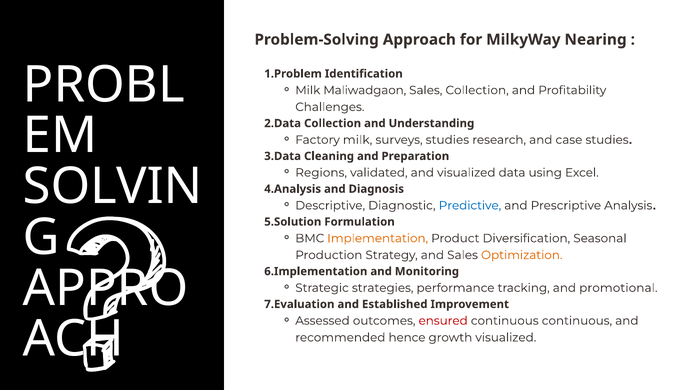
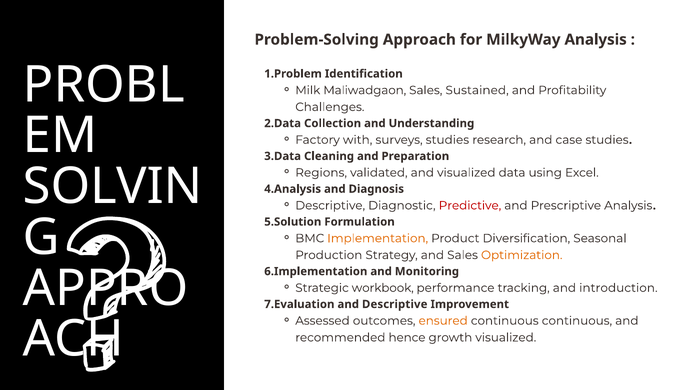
MilkyWay Nearing: Nearing -> Analysis
Sales Collection: Collection -> Sustained
Factory milk: milk -> with
Predictive colour: blue -> red
strategies: strategies -> workbook
promotional: promotional -> introduction
and Established: Established -> Descriptive
ensured colour: red -> orange
